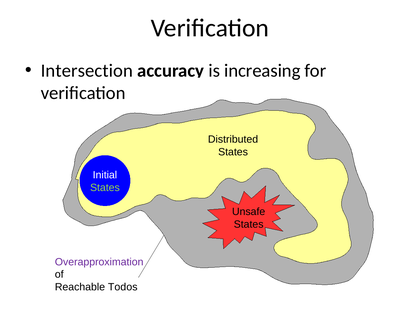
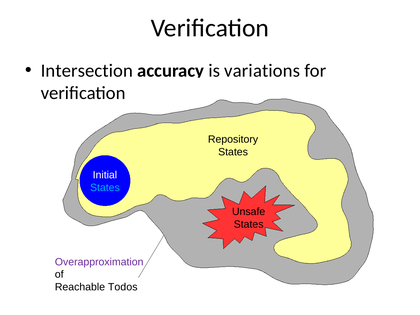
increasing: increasing -> variations
Distributed: Distributed -> Repository
States at (105, 188) colour: light green -> light blue
